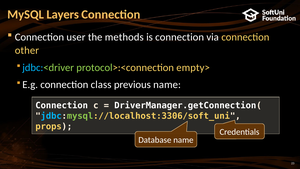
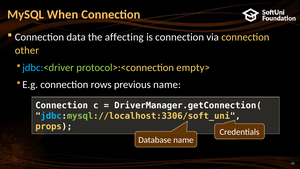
Layers: Layers -> When
user: user -> data
methods: methods -> affecting
class: class -> rows
